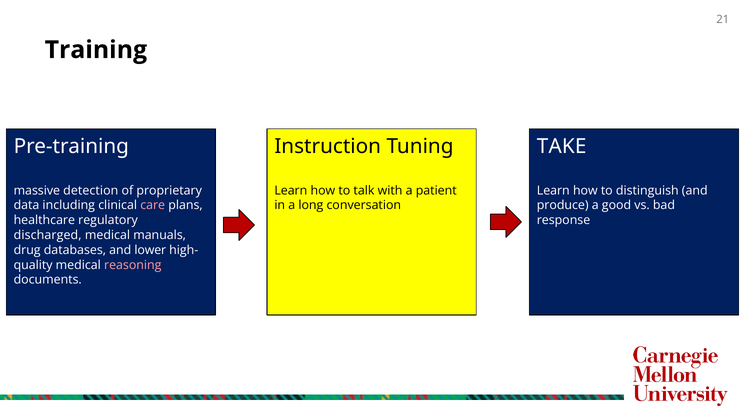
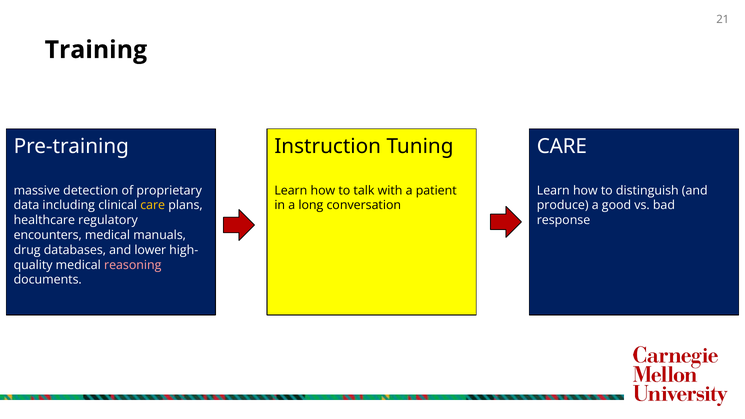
TAKE at (562, 146): TAKE -> CARE
care at (153, 205) colour: pink -> yellow
discharged: discharged -> encounters
